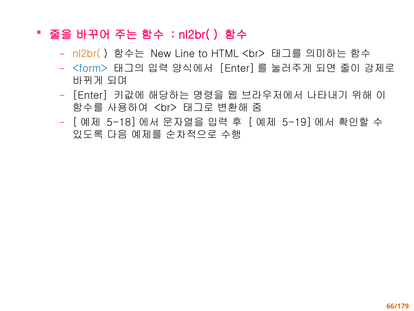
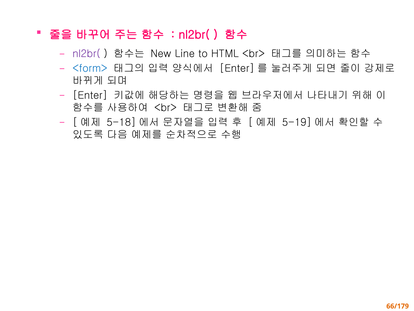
nl2br( at (86, 54) colour: orange -> purple
